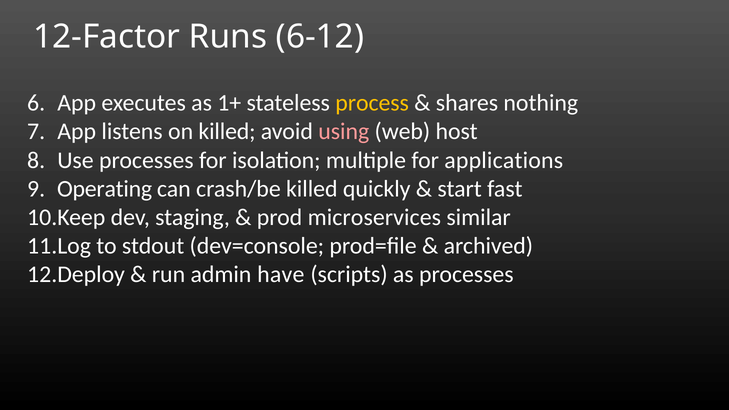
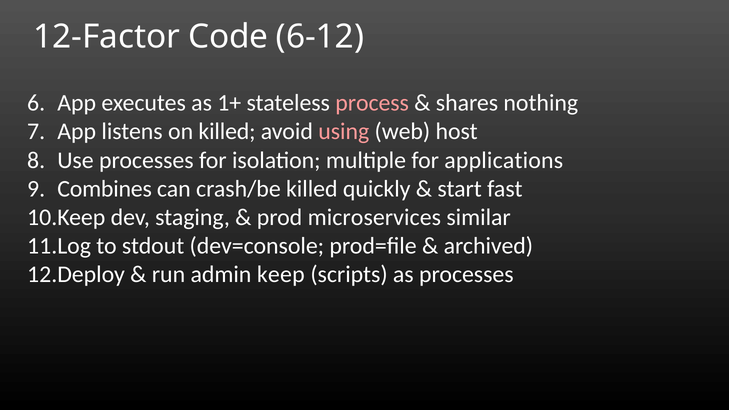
Runs: Runs -> Code
process colour: yellow -> pink
Operating: Operating -> Combines
have: have -> keep
